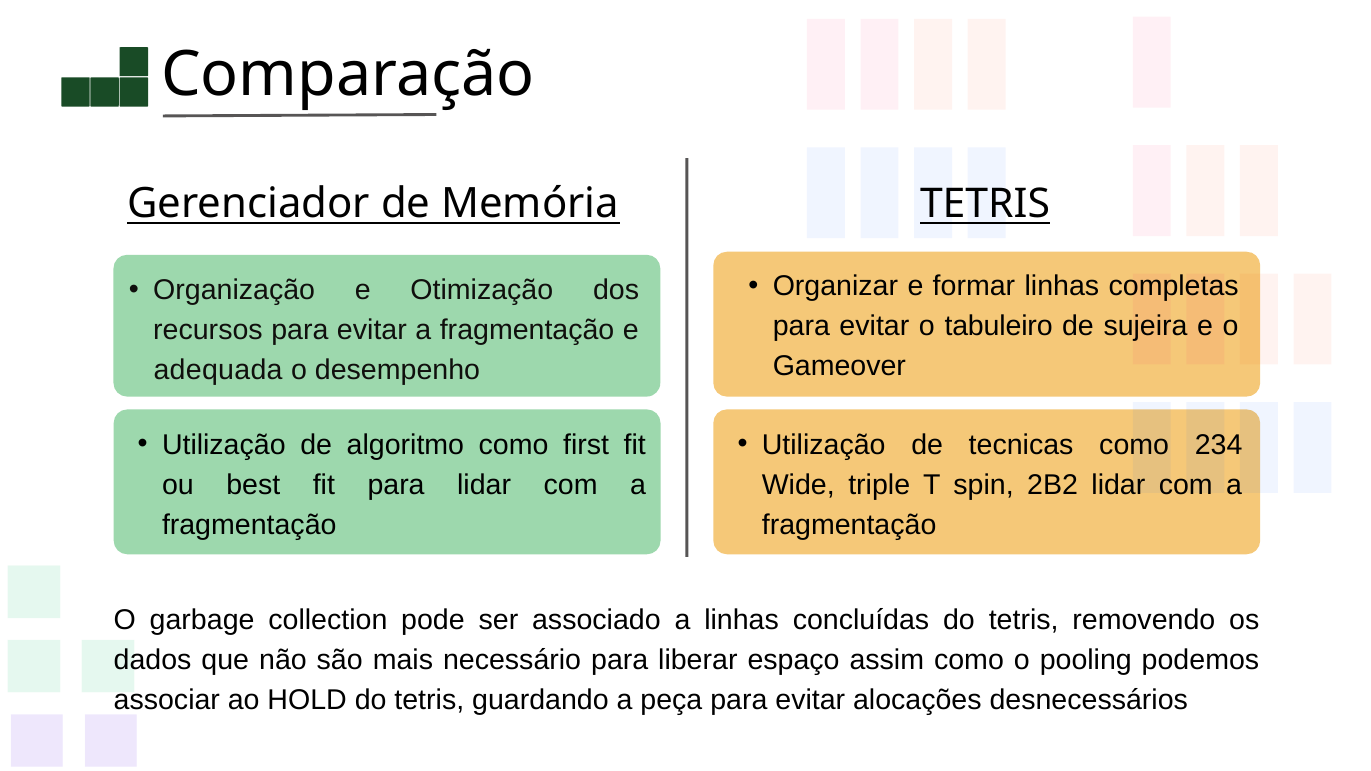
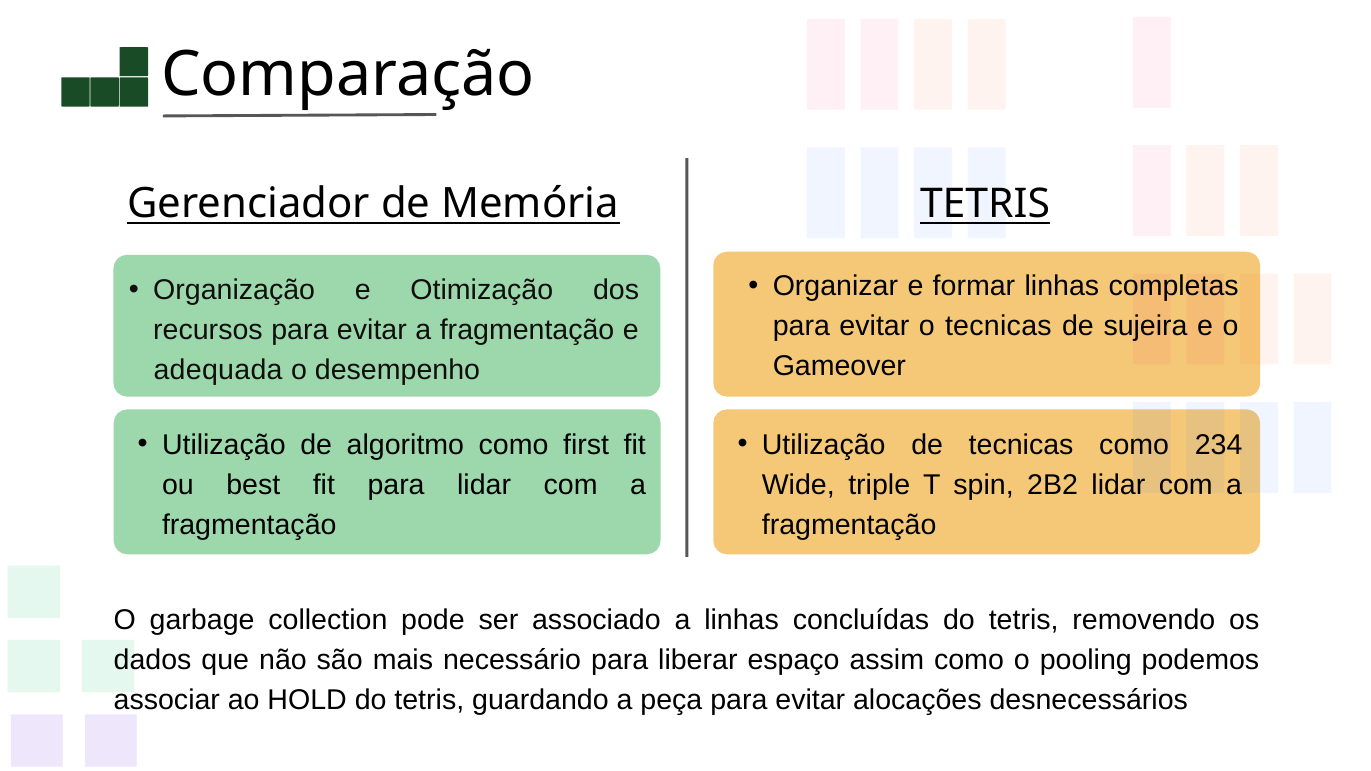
o tabuleiro: tabuleiro -> tecnicas
